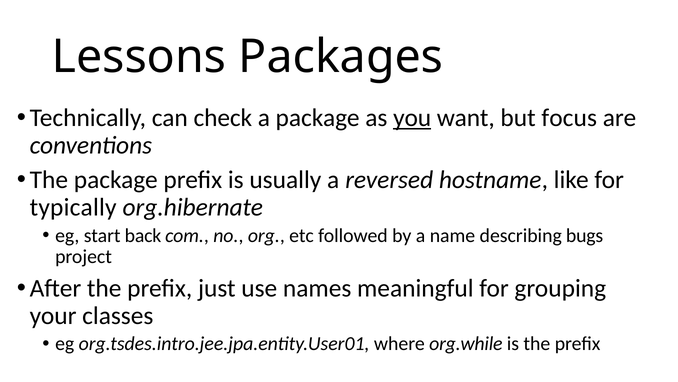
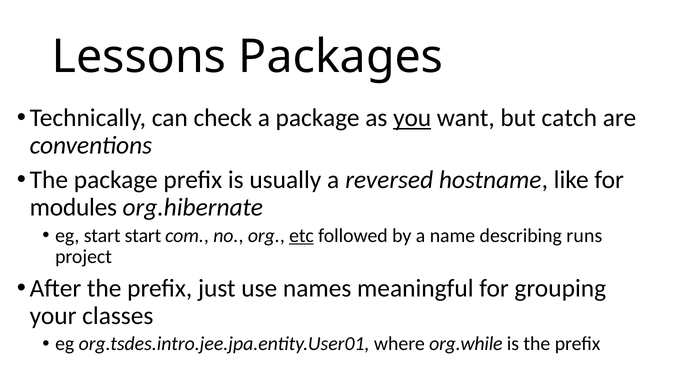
focus: focus -> catch
typically: typically -> modules
start back: back -> start
etc underline: none -> present
bugs: bugs -> runs
